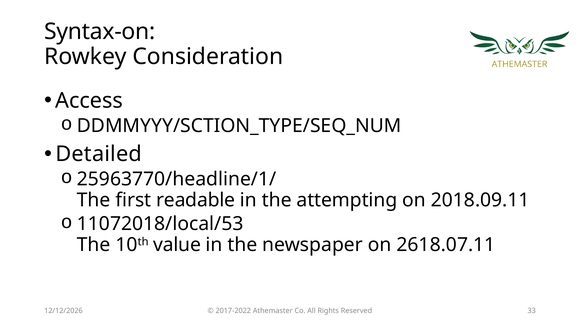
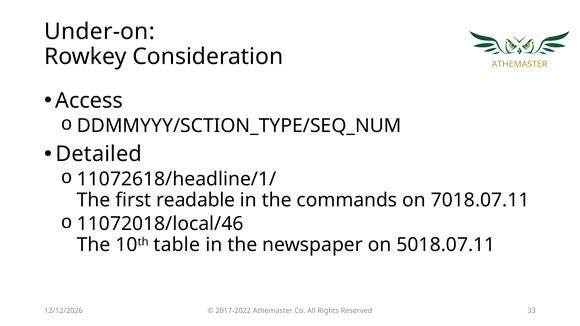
Syntax-on: Syntax-on -> Under-on
25963770/headline/1/: 25963770/headline/1/ -> 11072618/headline/1/
attempting: attempting -> commands
2018.09.11: 2018.09.11 -> 7018.07.11
11072018/local/53: 11072018/local/53 -> 11072018/local/46
value: value -> table
2618.07.11: 2618.07.11 -> 5018.07.11
